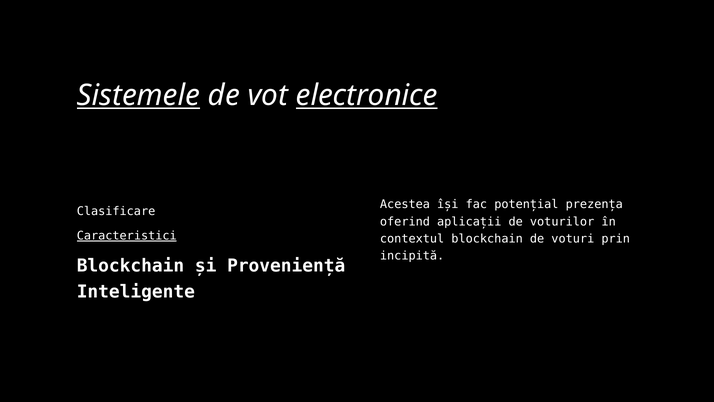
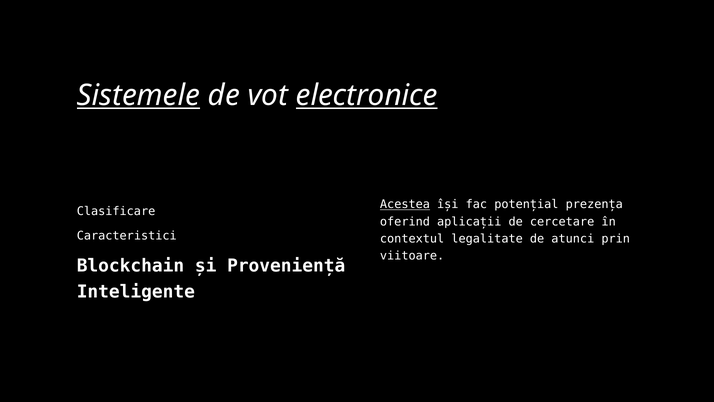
Acestea underline: none -> present
voturilor: voturilor -> cercetare
Caracteristici underline: present -> none
contextul blockchain: blockchain -> legalitate
voturi: voturi -> atunci
incipită: incipită -> viitoare
